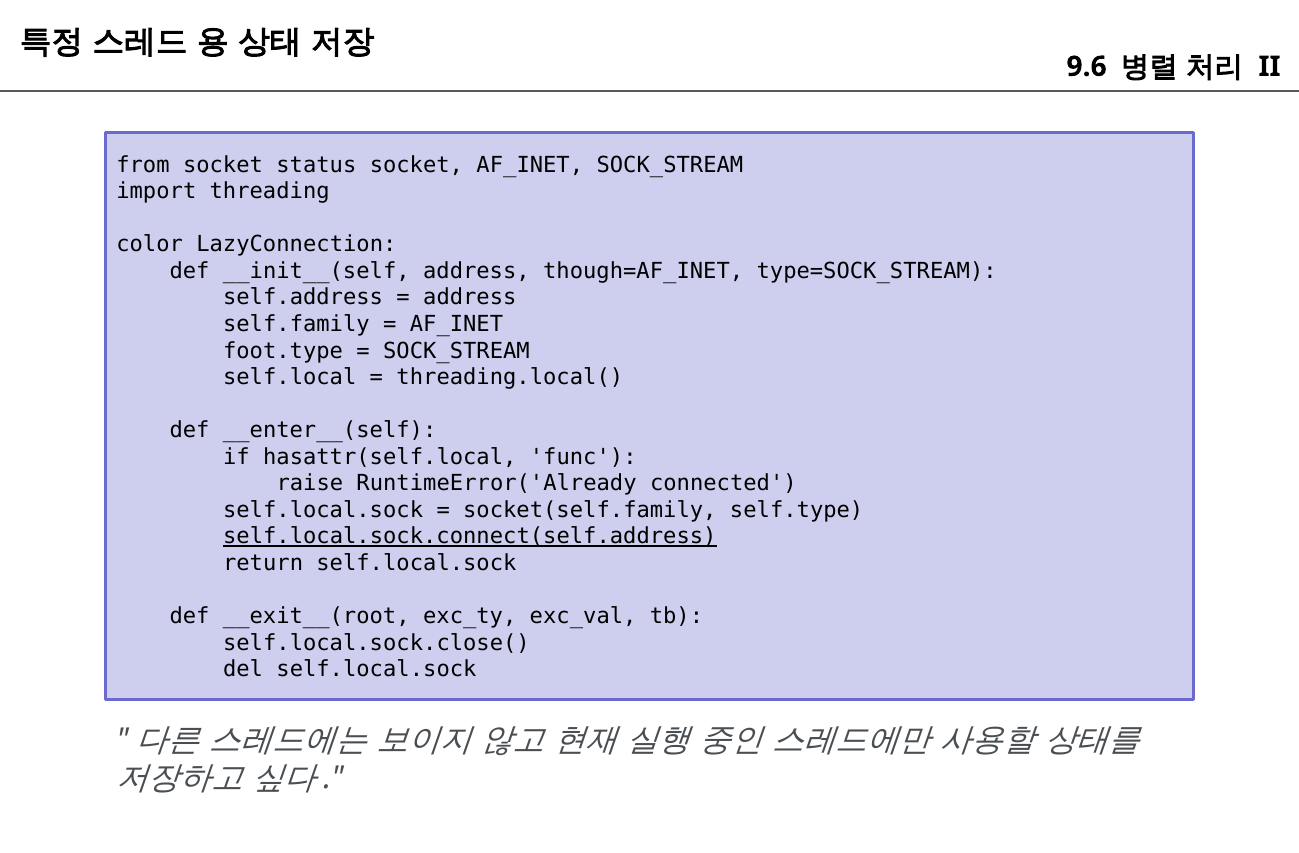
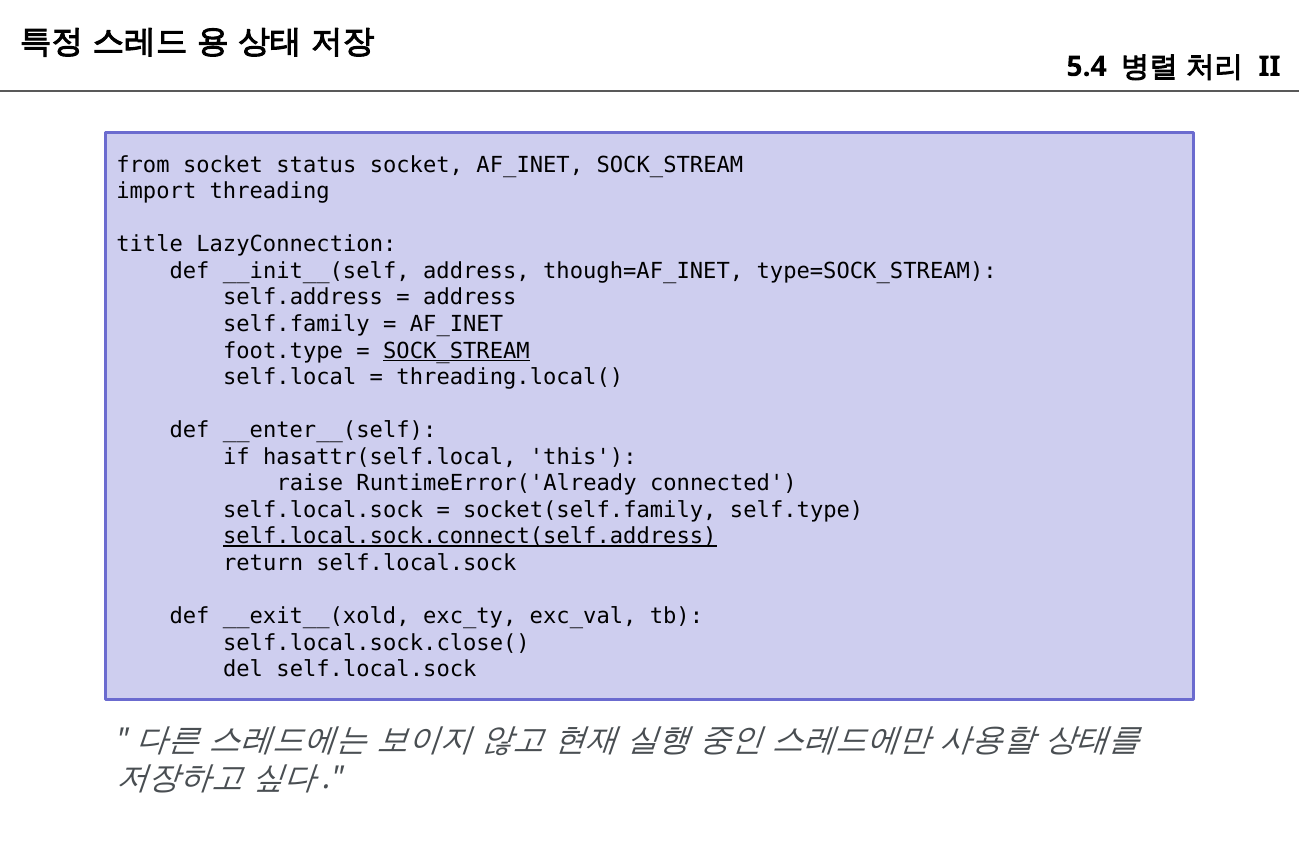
9.6: 9.6 -> 5.4
color: color -> title
SOCK_STREAM at (456, 351) underline: none -> present
func: func -> this
__exit__(root: __exit__(root -> __exit__(xold
